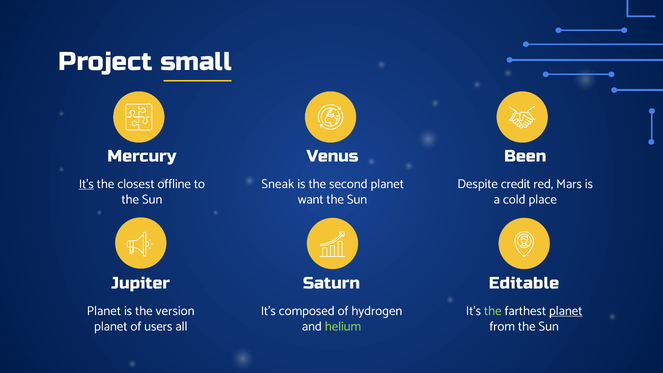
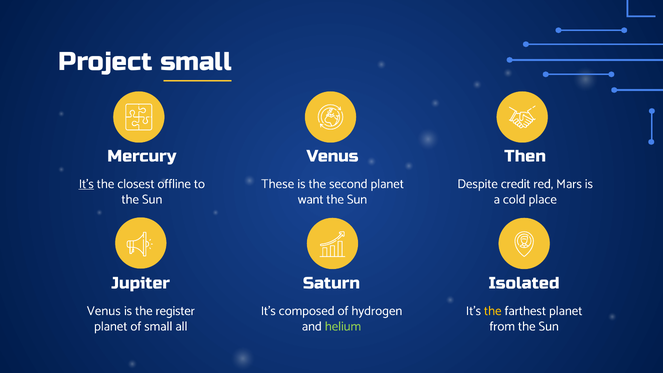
Been: Been -> Then
Sneak: Sneak -> These
Editable: Editable -> Isolated
Planet at (104, 311): Planet -> Venus
version: version -> register
the at (493, 311) colour: light green -> yellow
planet at (566, 311) underline: present -> none
of users: users -> small
